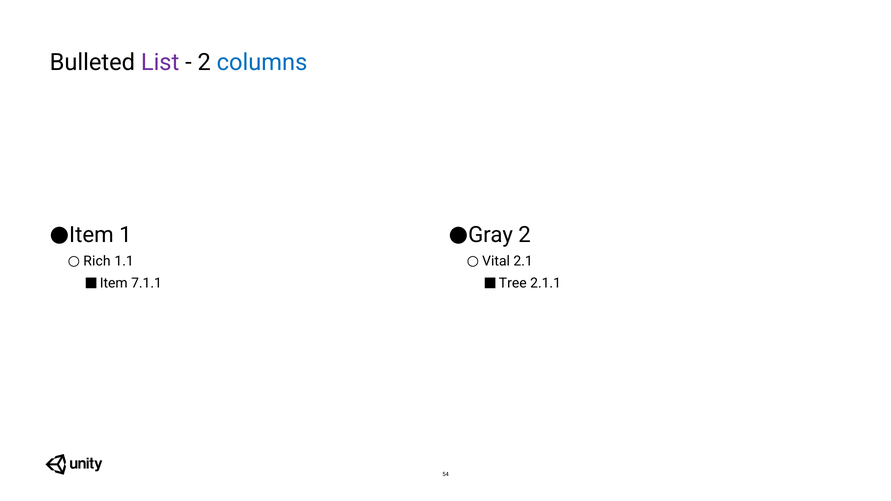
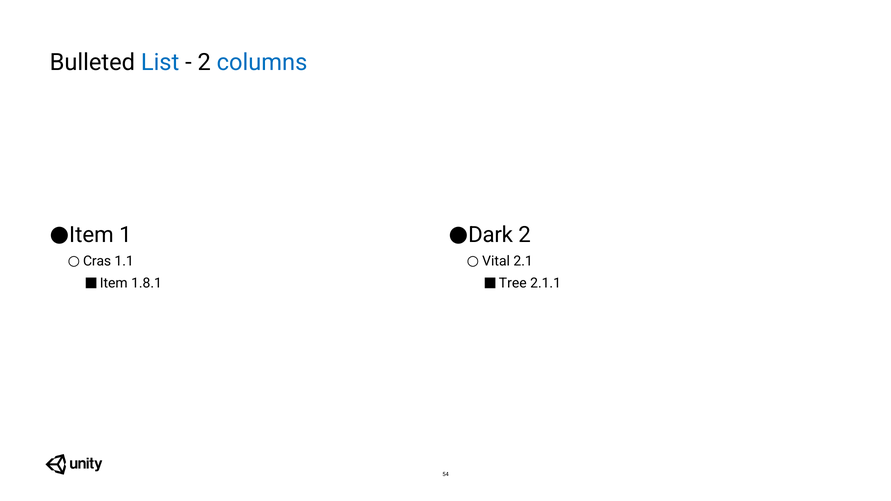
List colour: purple -> blue
Gray: Gray -> Dark
Rich: Rich -> Cras
7.1.1: 7.1.1 -> 1.8.1
